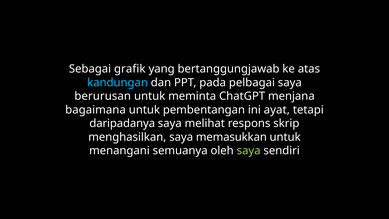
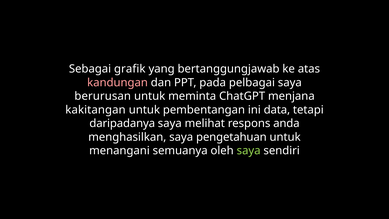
kandungan colour: light blue -> pink
bagaimana: bagaimana -> kakitangan
ayat: ayat -> data
skrip: skrip -> anda
memasukkan: memasukkan -> pengetahuan
